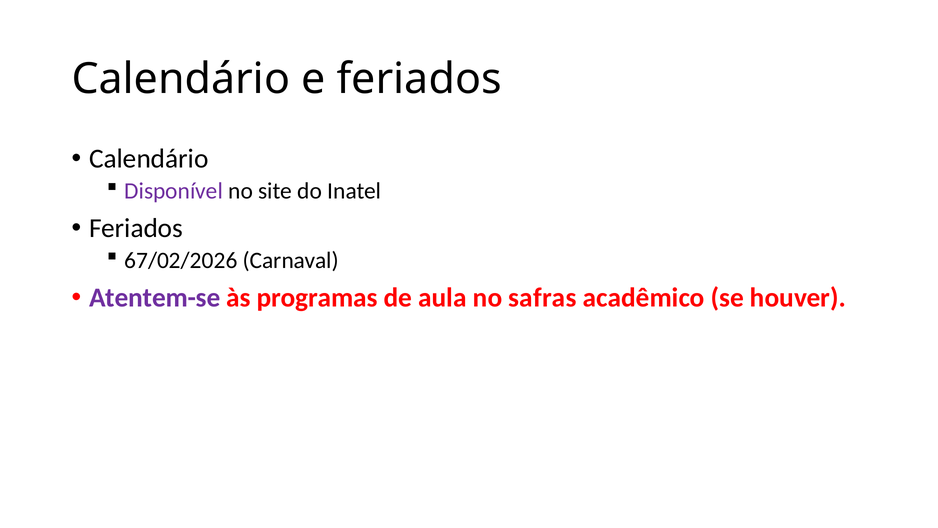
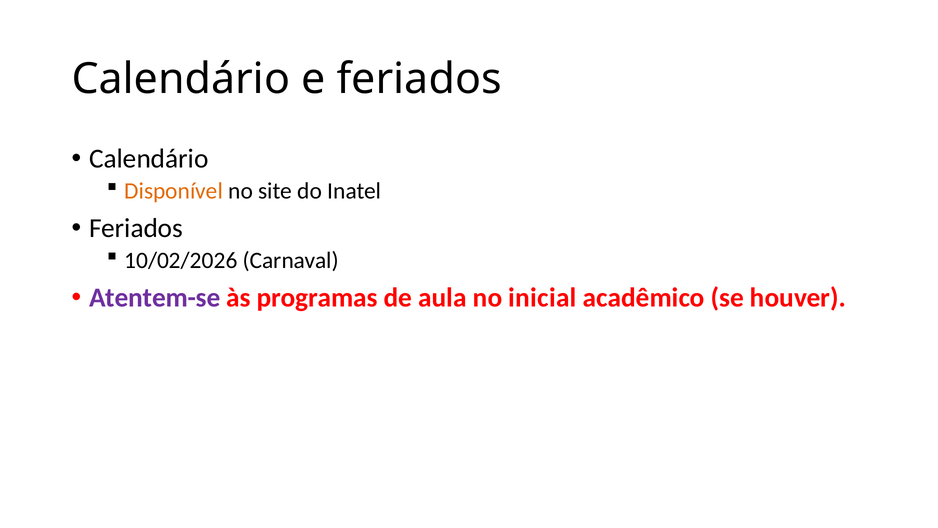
Disponível colour: purple -> orange
67/02/2026: 67/02/2026 -> 10/02/2026
safras: safras -> inicial
